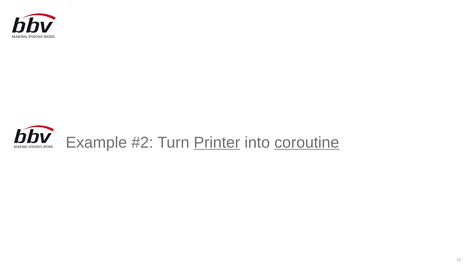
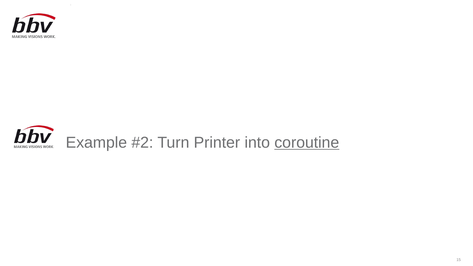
Printer underline: present -> none
